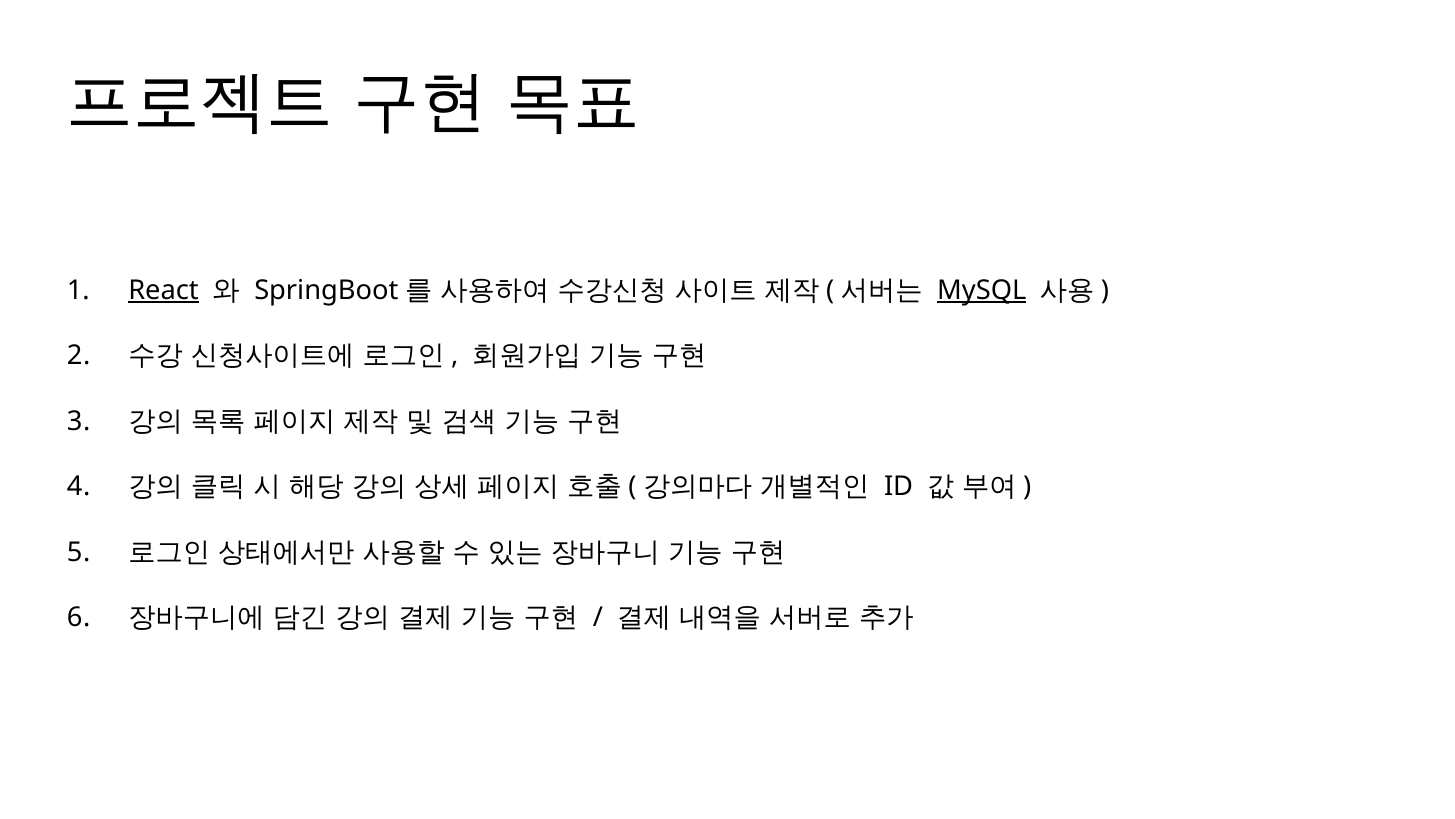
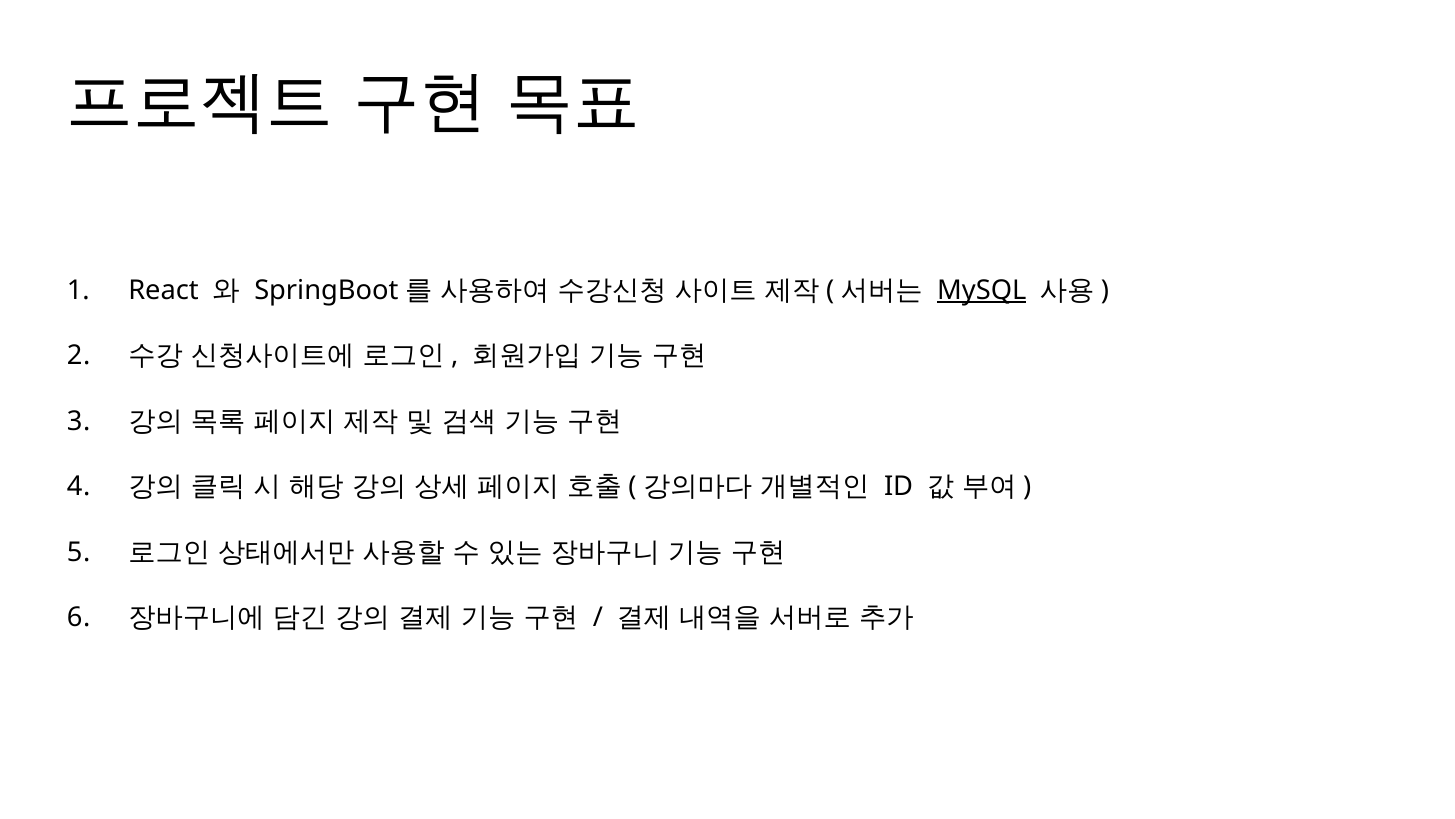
React underline: present -> none
